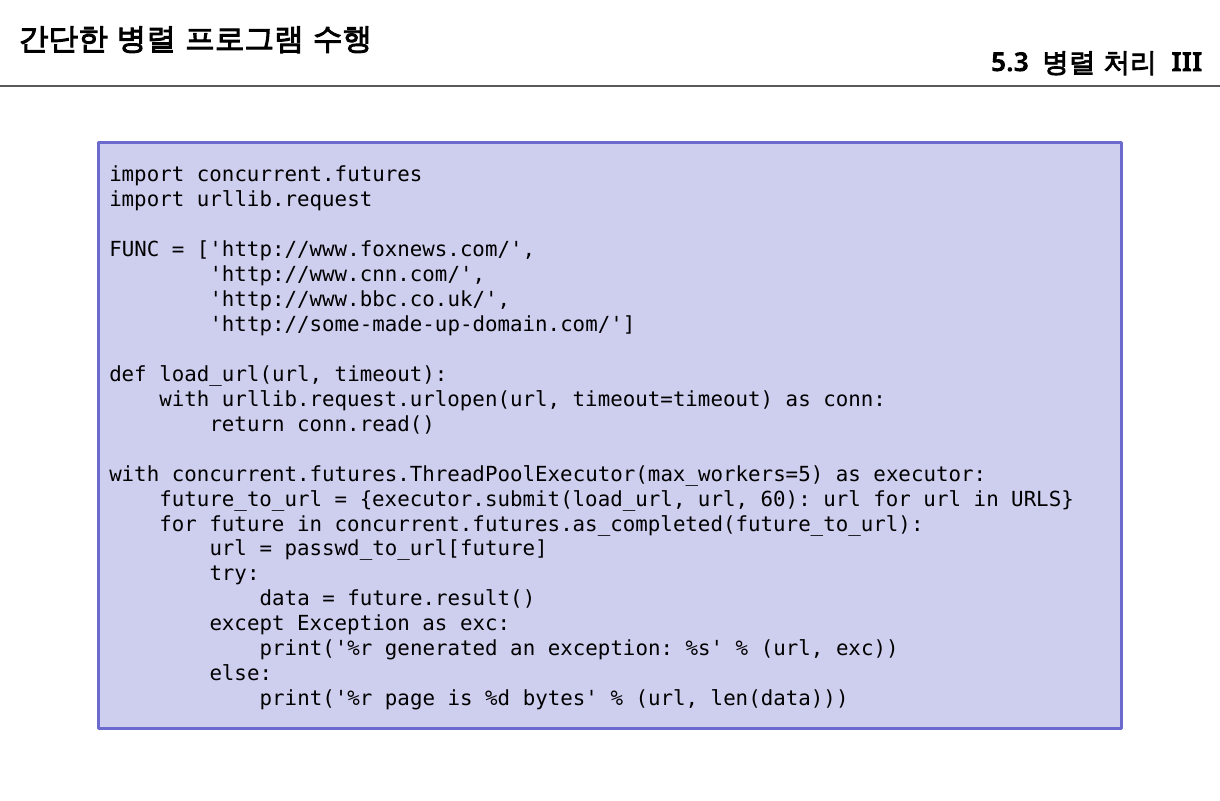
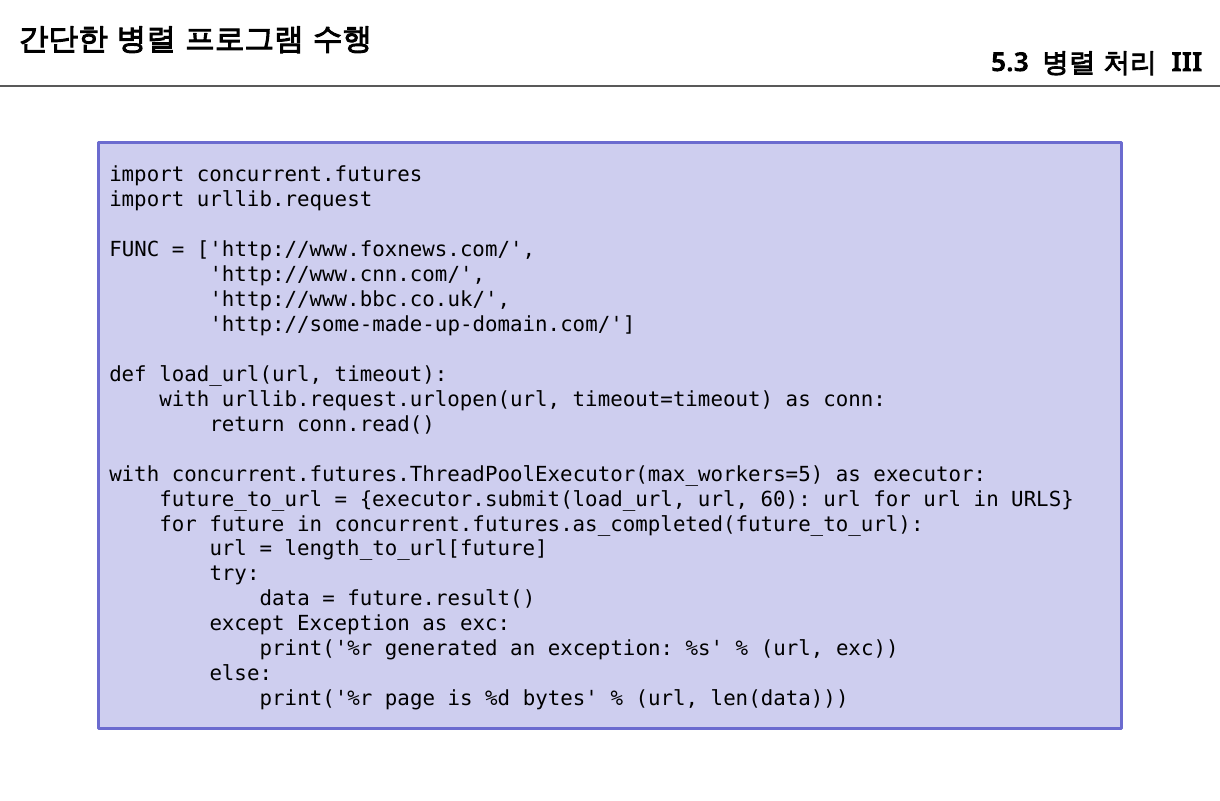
passwd_to_url[future: passwd_to_url[future -> length_to_url[future
